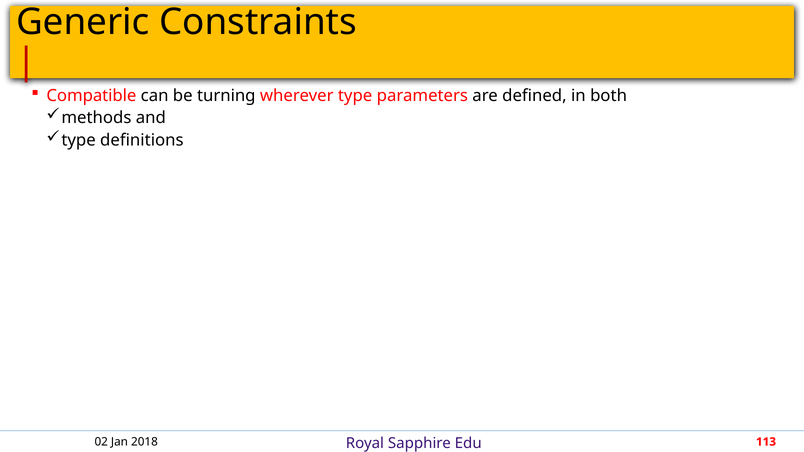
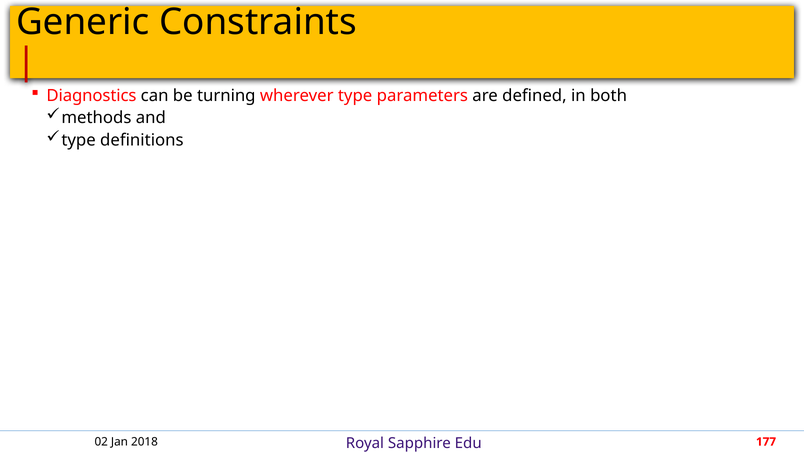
Compatible: Compatible -> Diagnostics
113: 113 -> 177
